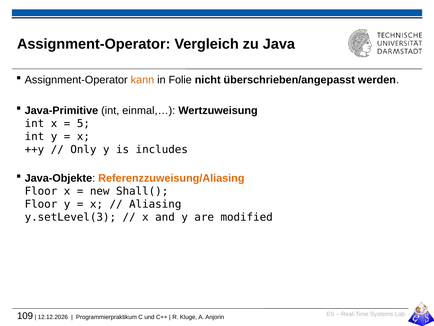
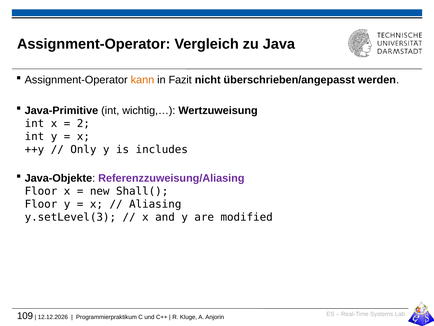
Folie: Folie -> Fazit
einmal,…: einmal,… -> wichtig,…
5: 5 -> 2
Referenzzuweisung/Aliasing colour: orange -> purple
